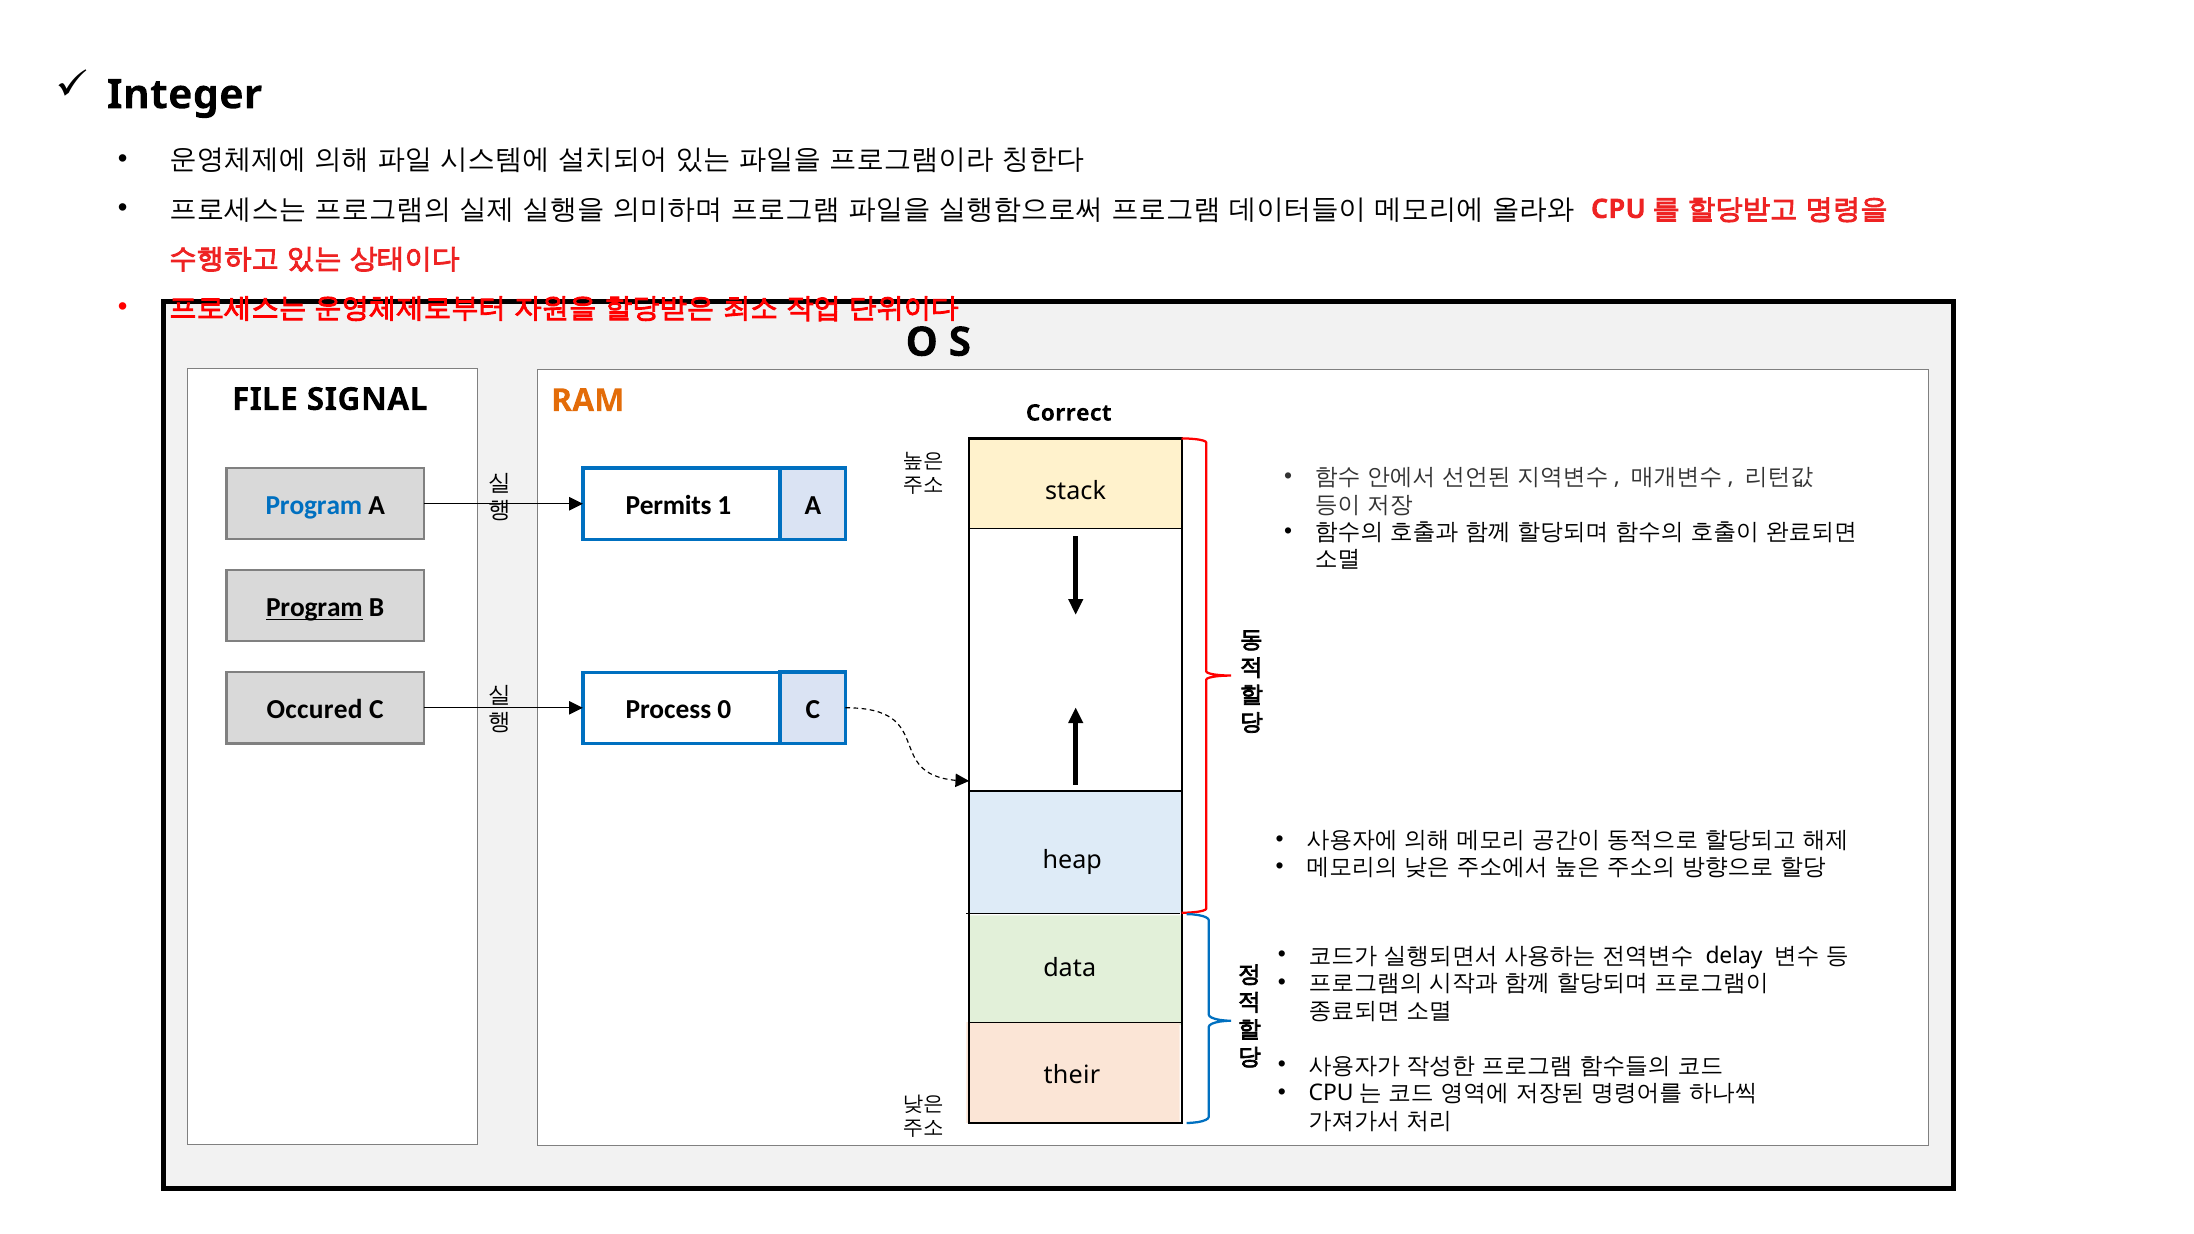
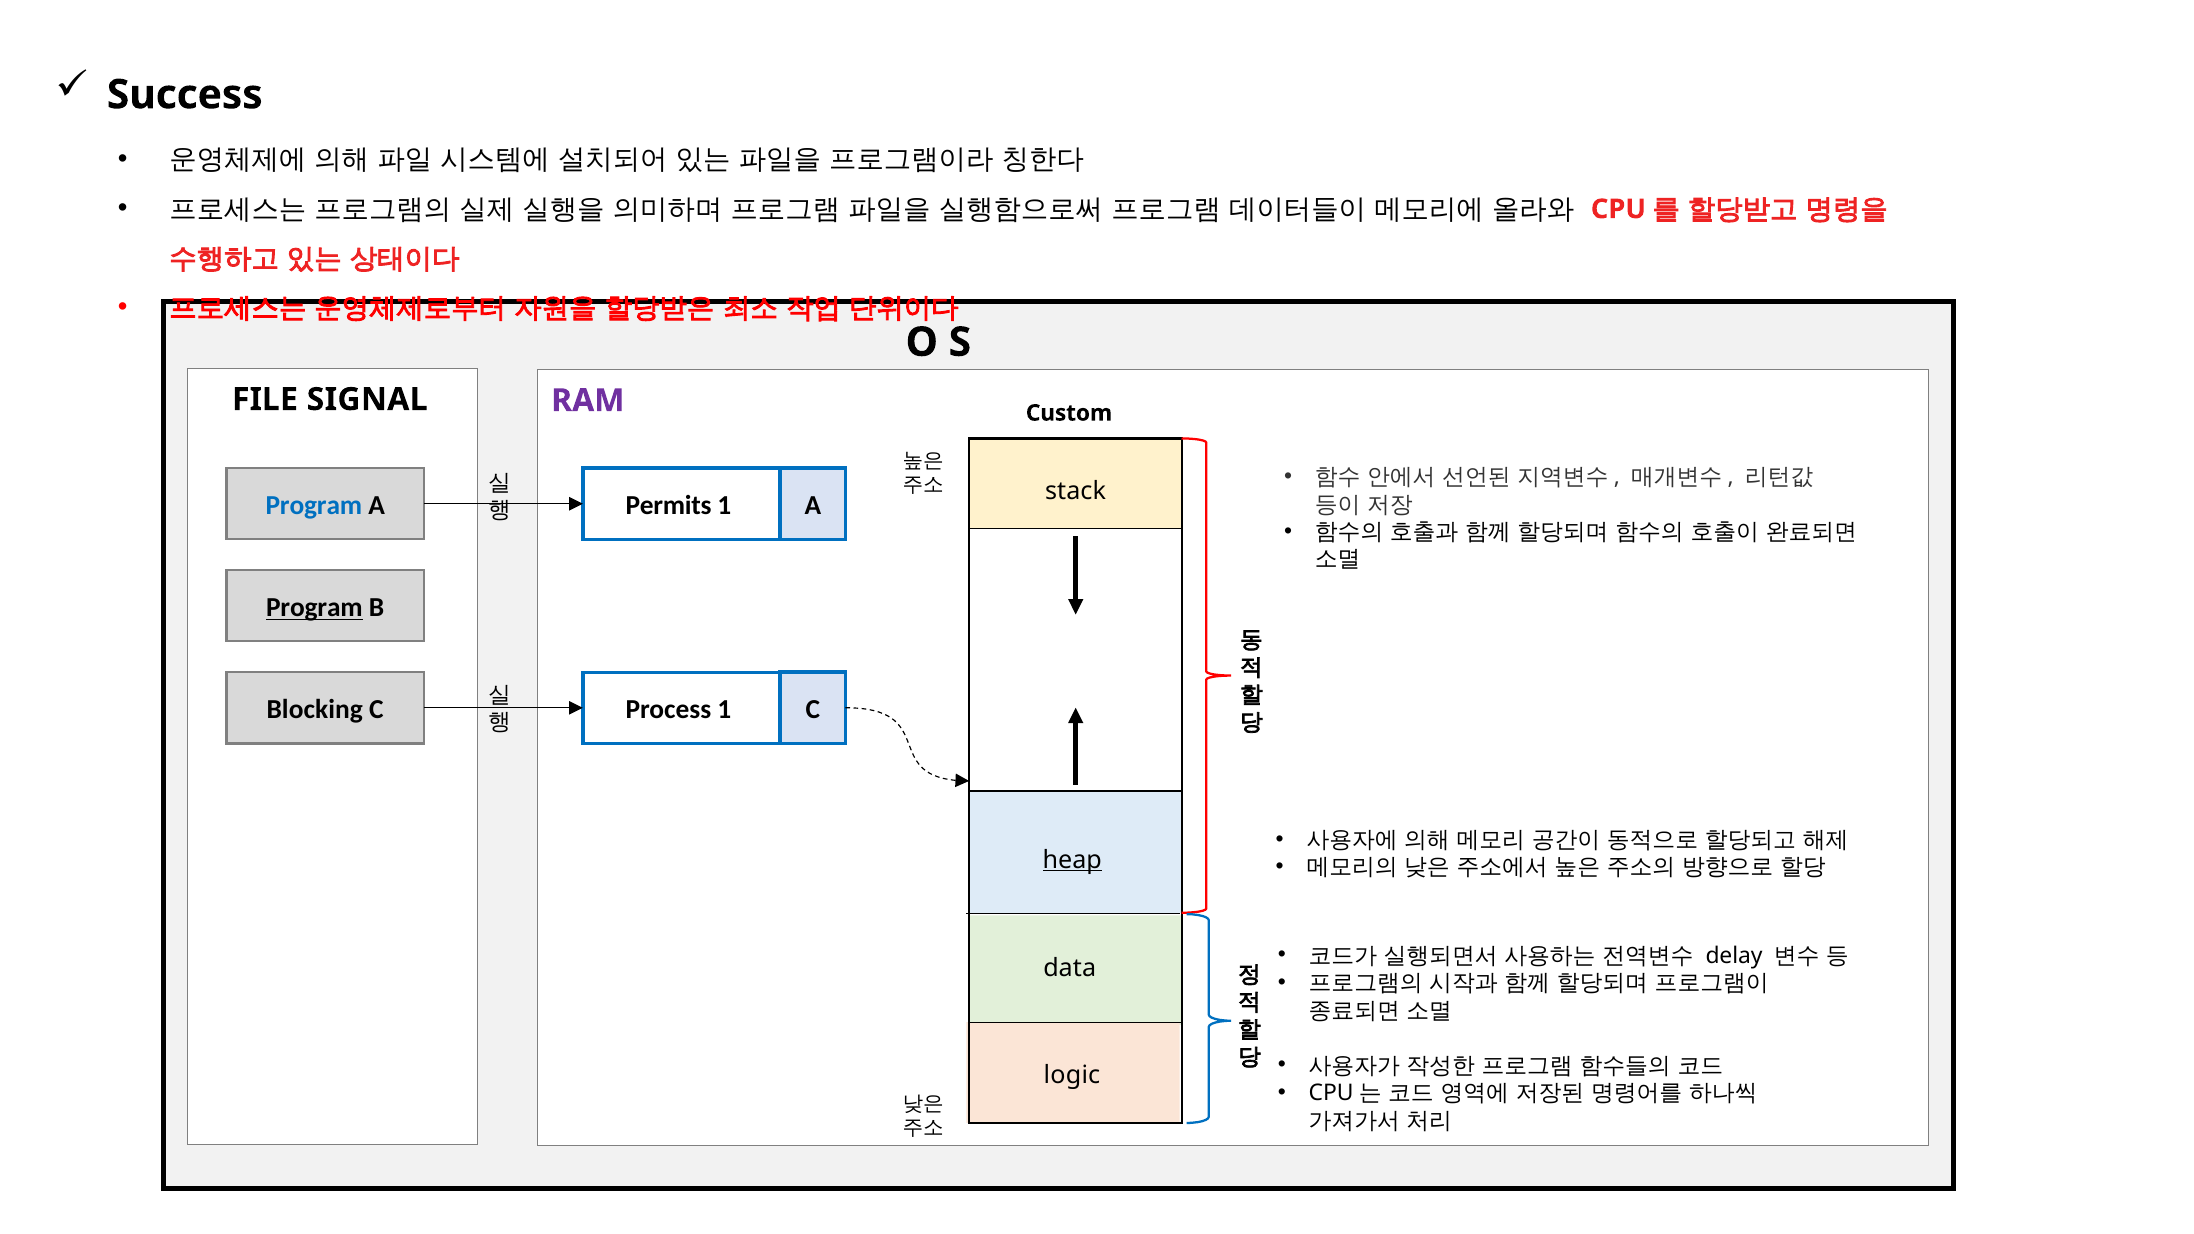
Integer: Integer -> Success
RAM colour: orange -> purple
Correct: Correct -> Custom
Occured: Occured -> Blocking
Process 0: 0 -> 1
heap underline: none -> present
their: their -> logic
